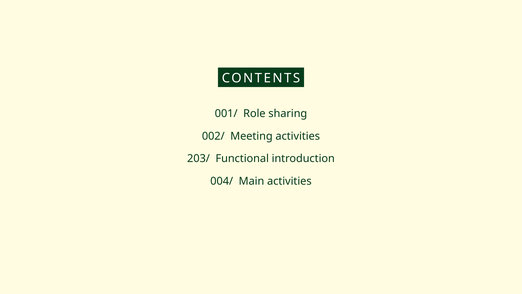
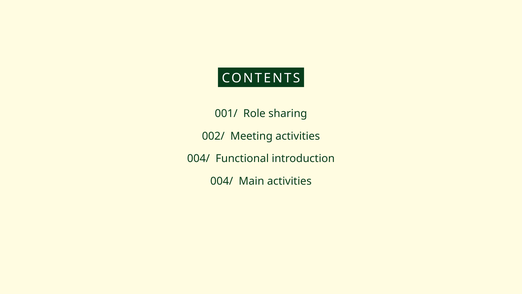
203/ at (199, 158): 203/ -> 004/
